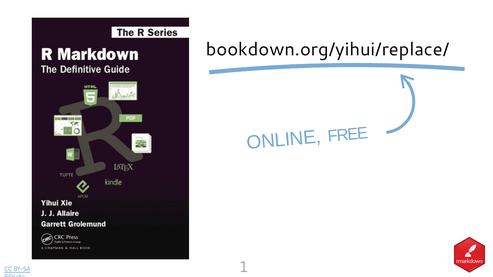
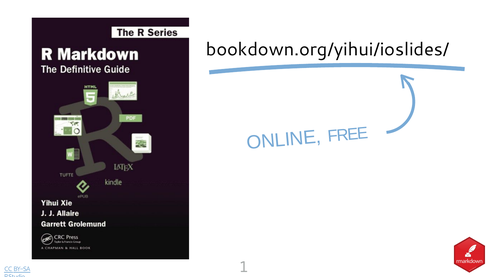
bookdown.org/yihui/replace/: bookdown.org/yihui/replace/ -> bookdown.org/yihui/ioslides/
